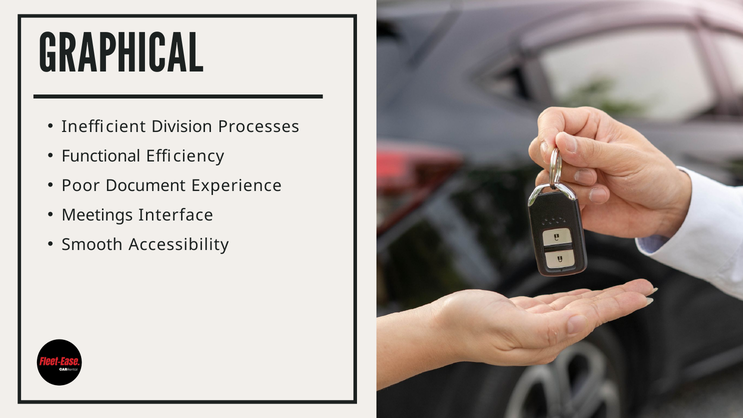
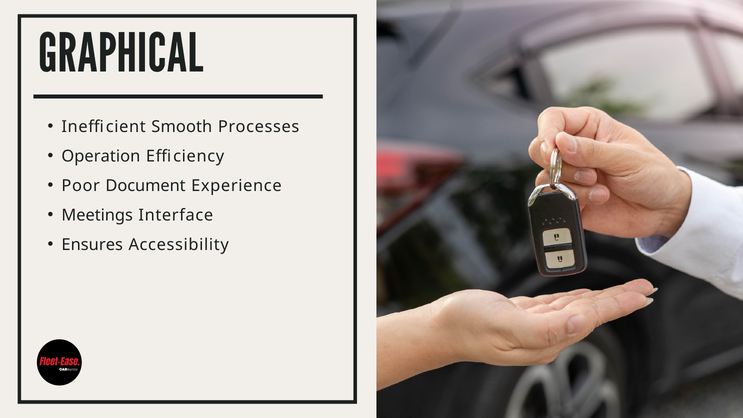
Division: Division -> Smooth
Functional: Functional -> Operation
Smooth: Smooth -> Ensures
